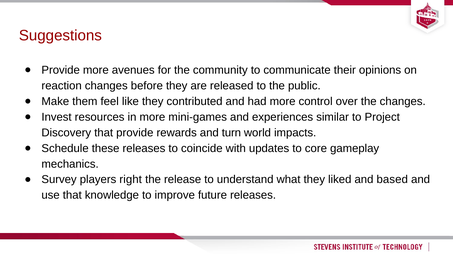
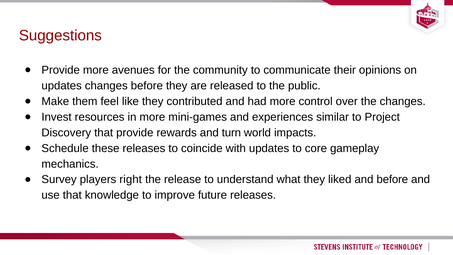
reaction at (62, 86): reaction -> updates
and based: based -> before
